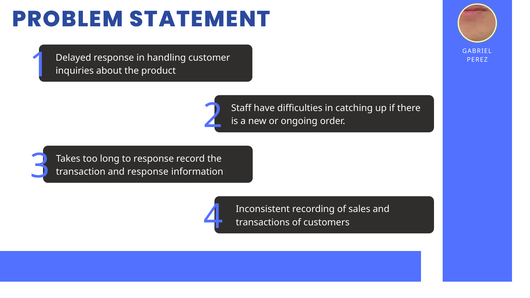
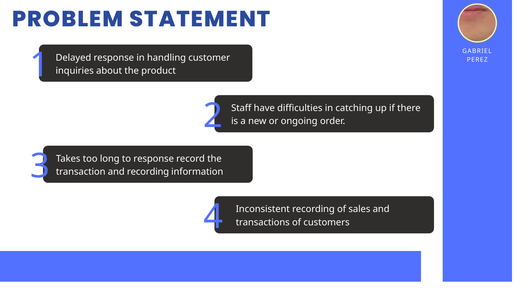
and response: response -> recording
